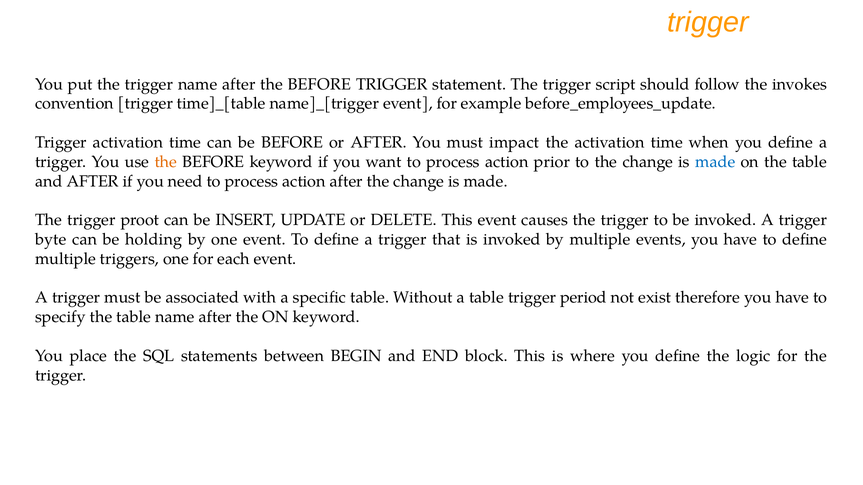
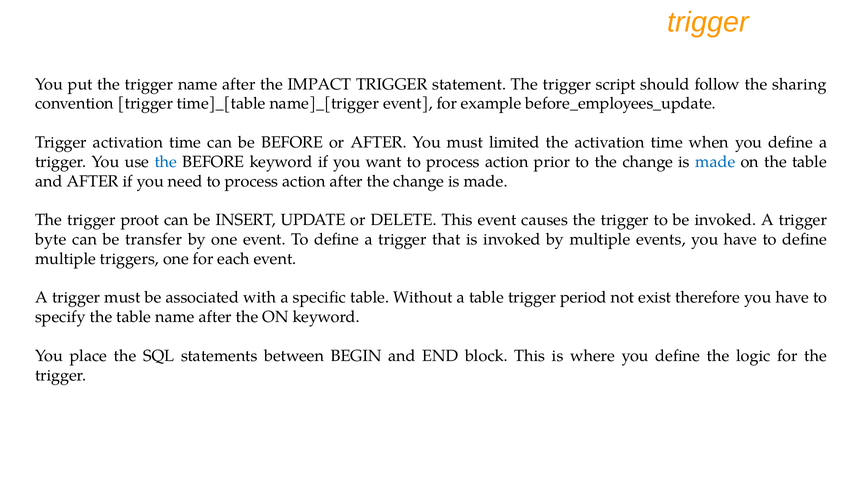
after the BEFORE: BEFORE -> IMPACT
invokes: invokes -> sharing
impact: impact -> limited
the at (166, 162) colour: orange -> blue
holding: holding -> transfer
